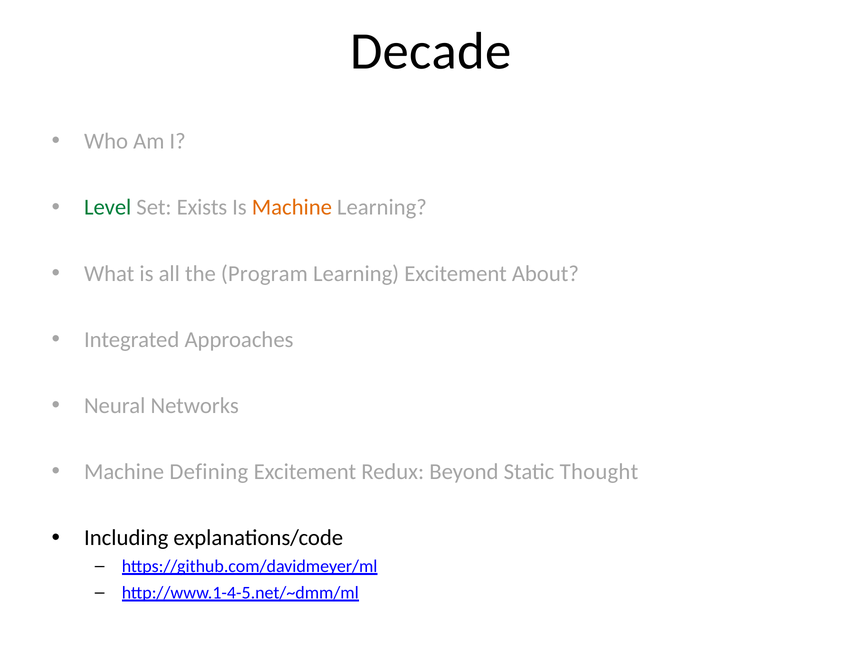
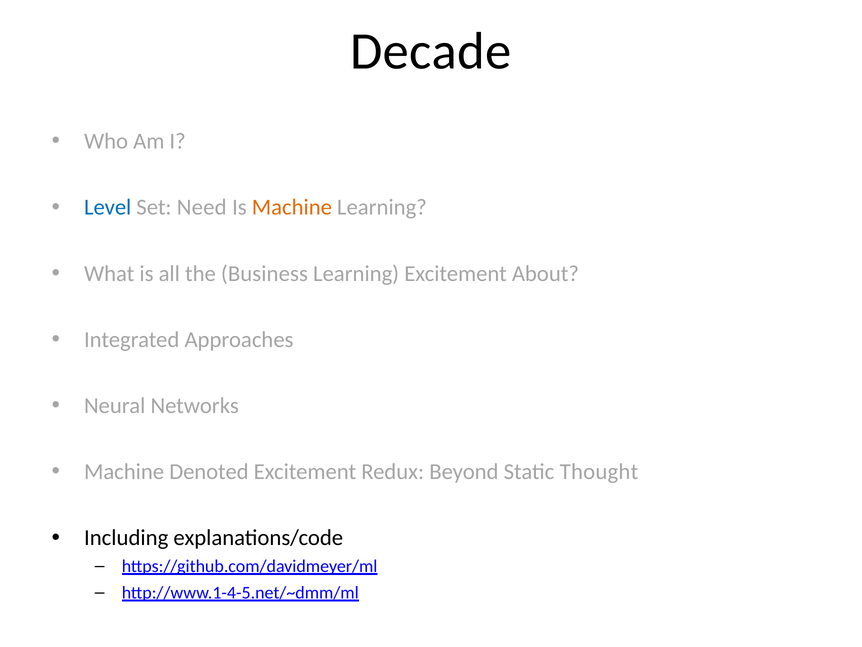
Level colour: green -> blue
Exists: Exists -> Need
Program: Program -> Business
Defining: Defining -> Denoted
